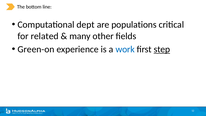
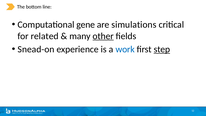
dept: dept -> gene
populations: populations -> simulations
other underline: none -> present
Green-on: Green-on -> Snead-on
